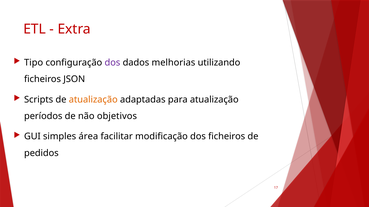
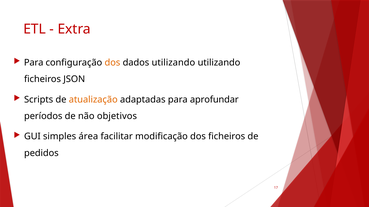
Tipo at (34, 63): Tipo -> Para
dos at (112, 63) colour: purple -> orange
dados melhorias: melhorias -> utilizando
para atualização: atualização -> aprofundar
